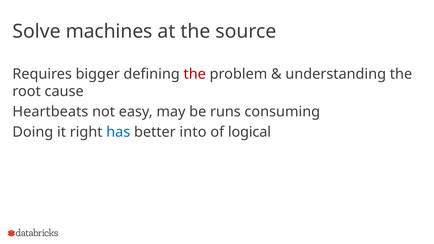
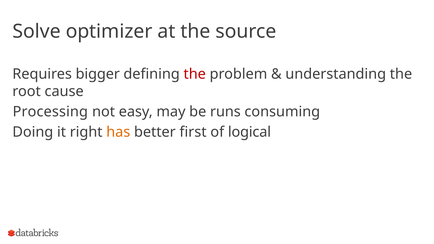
machines: machines -> optimizer
Heartbeats: Heartbeats -> Processing
has colour: blue -> orange
into: into -> first
